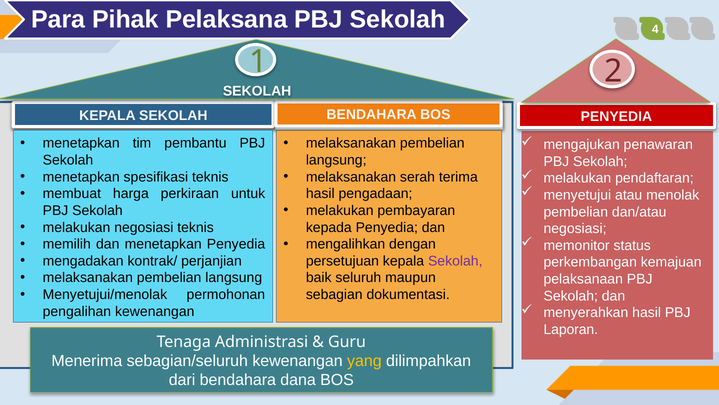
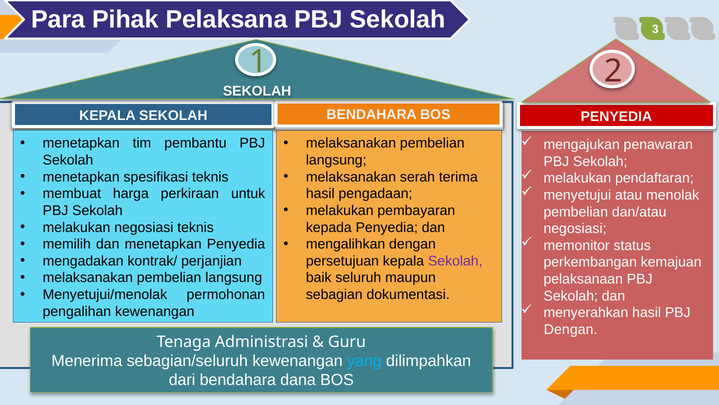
Sekolah 4: 4 -> 3
Laporan at (571, 329): Laporan -> Dengan
yang colour: yellow -> light blue
